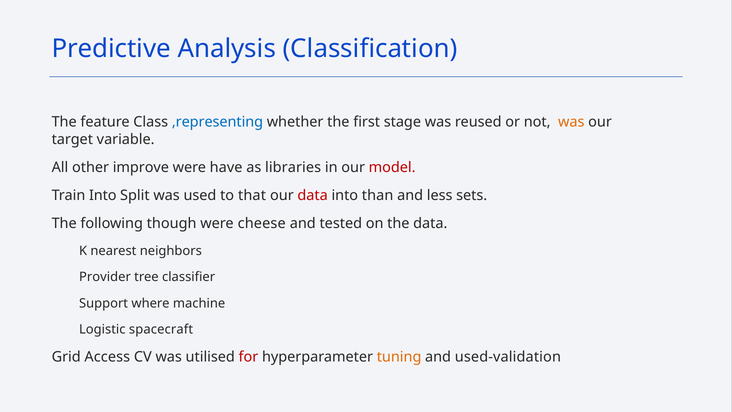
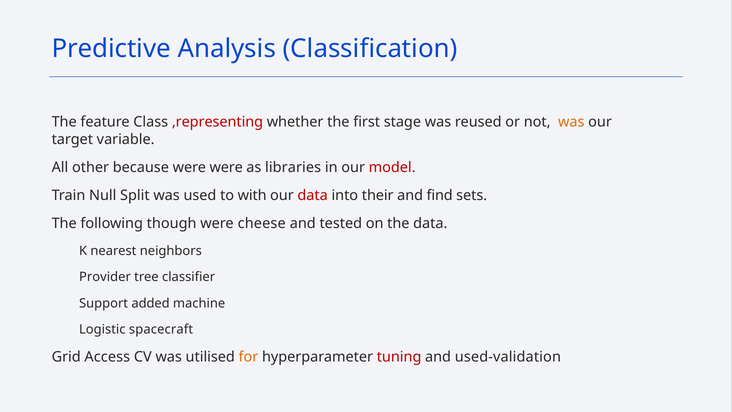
,representing colour: blue -> red
improve: improve -> because
were have: have -> were
Train Into: Into -> Null
that: that -> with
than: than -> their
less: less -> find
where: where -> added
for colour: red -> orange
tuning colour: orange -> red
